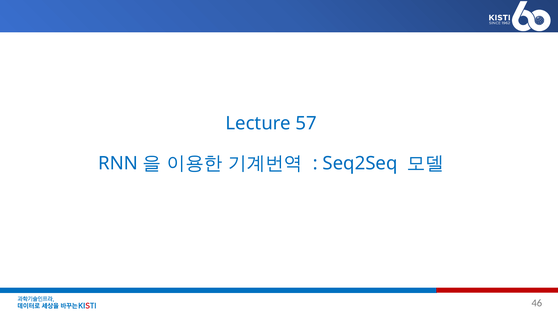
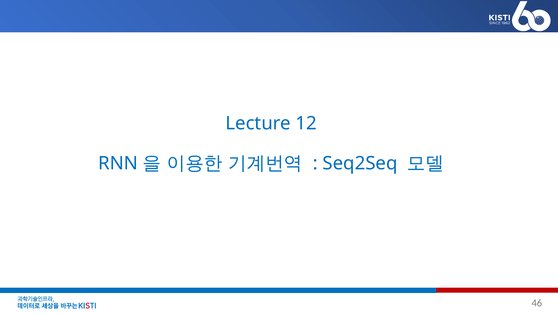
57: 57 -> 12
